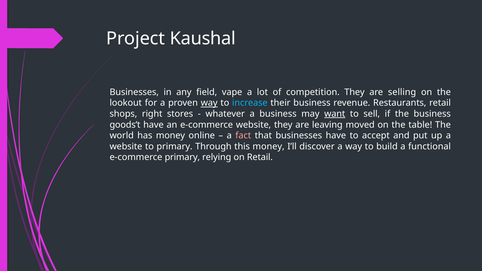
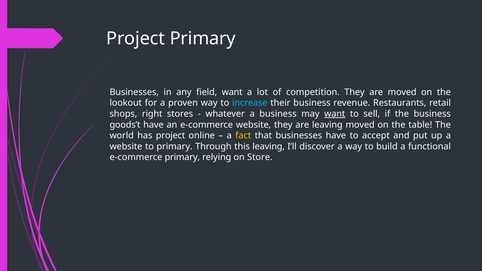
Project Kaushal: Kaushal -> Primary
field vape: vape -> want
are selling: selling -> moved
way at (209, 103) underline: present -> none
has money: money -> project
fact colour: pink -> yellow
this money: money -> leaving
on Retail: Retail -> Store
